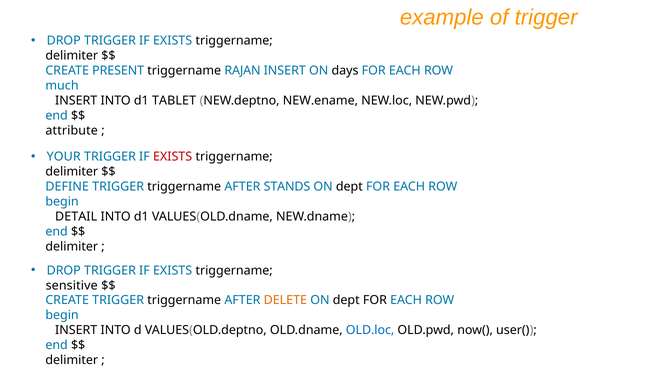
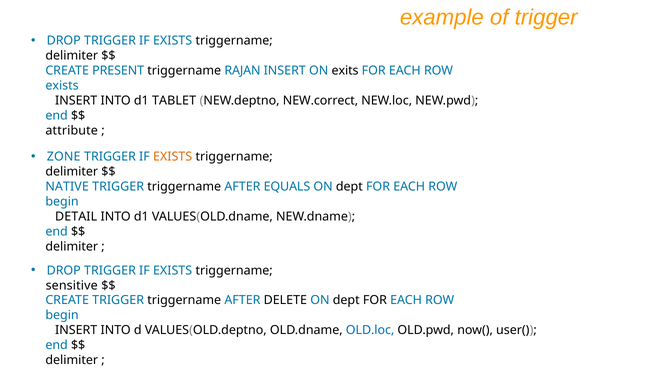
days: days -> exits
much at (62, 86): much -> exists
NEW.ename: NEW.ename -> NEW.correct
YOUR: YOUR -> ZONE
EXISTS at (173, 157) colour: red -> orange
DEFINE: DEFINE -> NATIVE
STANDS: STANDS -> EQUALS
DELETE colour: orange -> black
